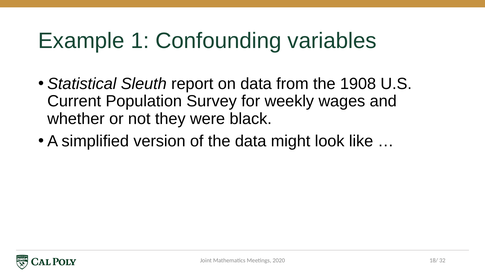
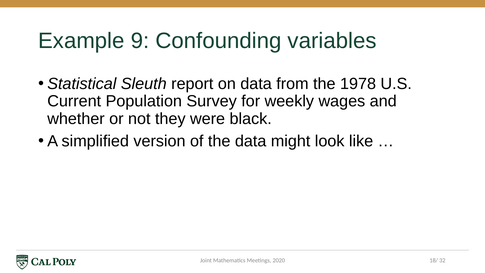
1: 1 -> 9
1908: 1908 -> 1978
